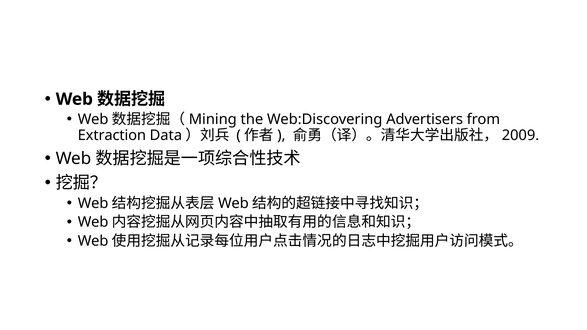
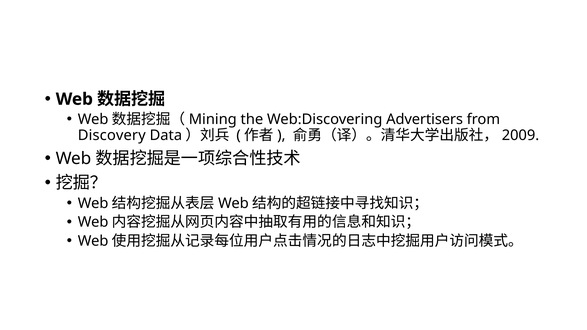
Extraction: Extraction -> Discovery
